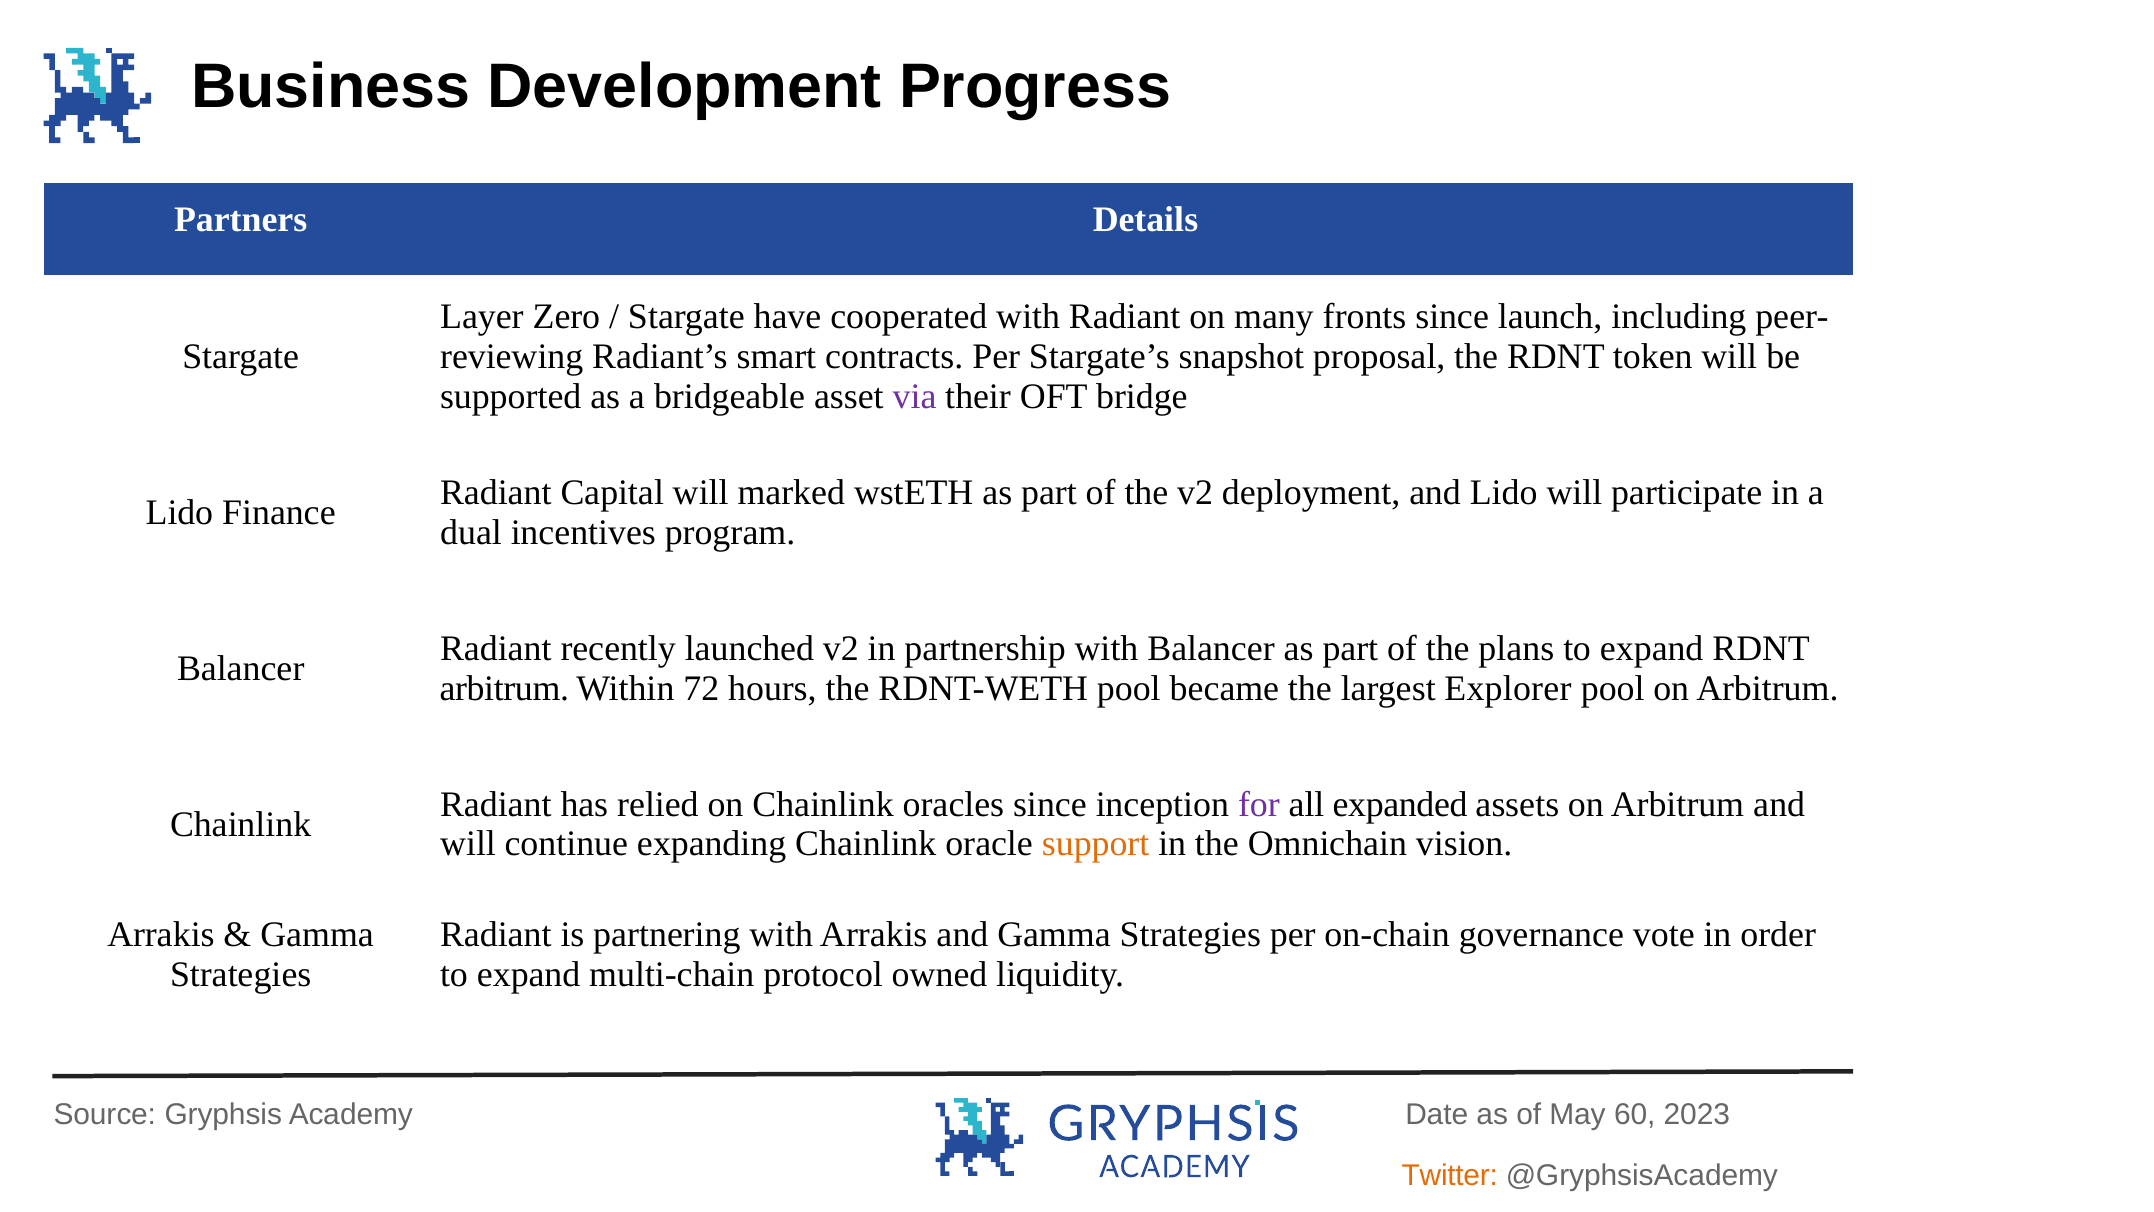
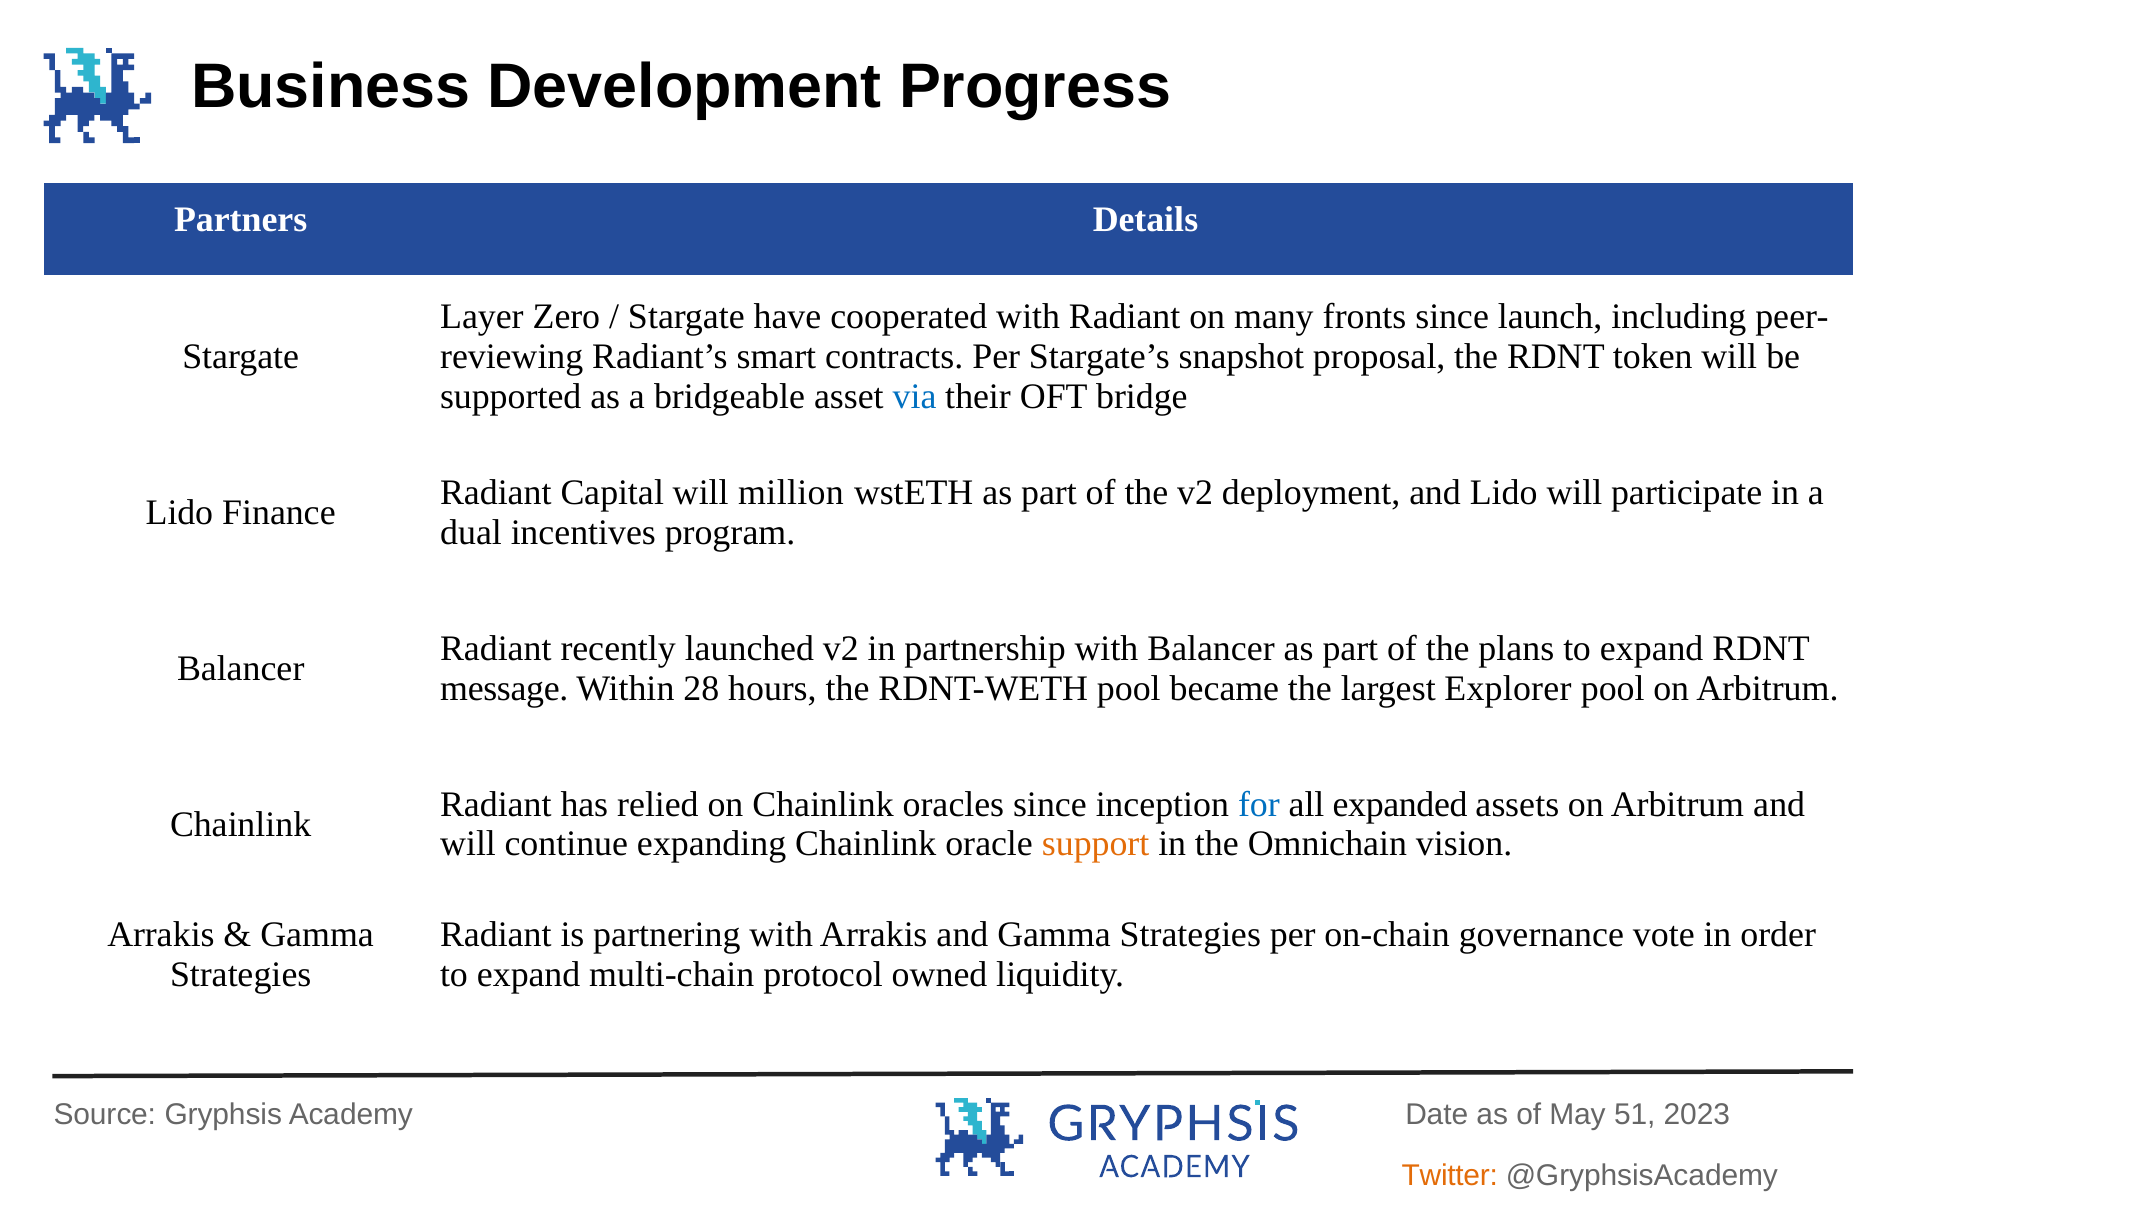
via colour: purple -> blue
marked: marked -> million
arbitrum at (504, 688): arbitrum -> message
72: 72 -> 28
for colour: purple -> blue
60: 60 -> 51
